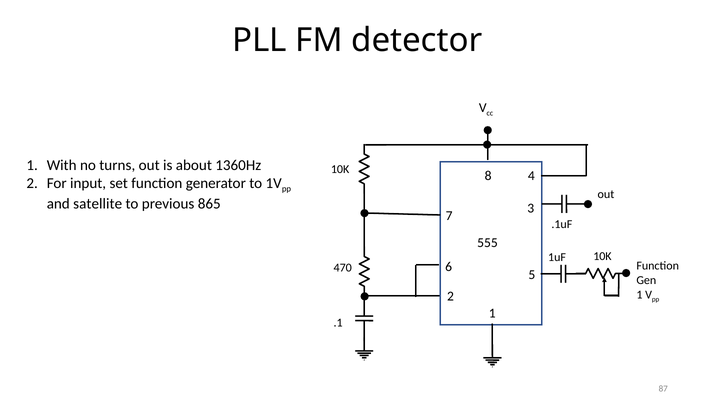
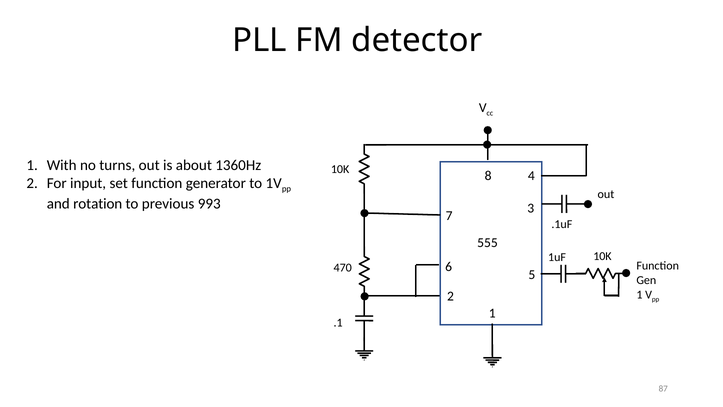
satellite: satellite -> rotation
865: 865 -> 993
